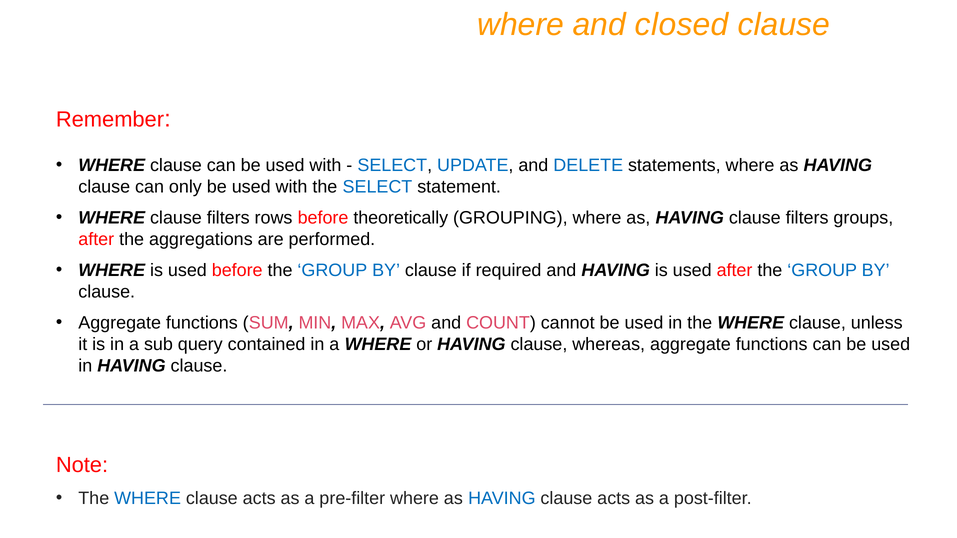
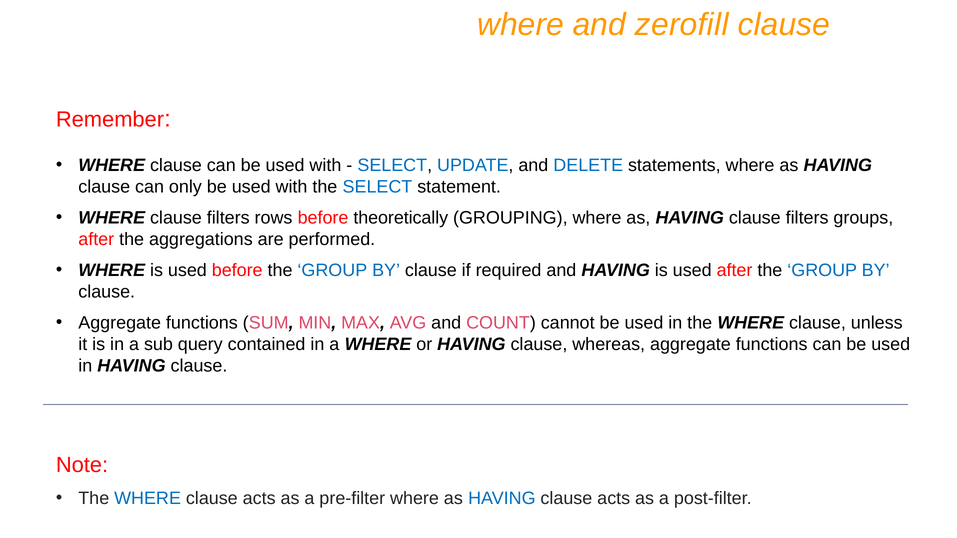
closed: closed -> zerofill
